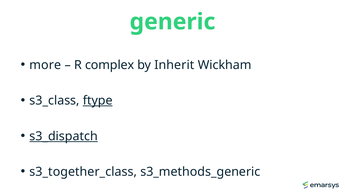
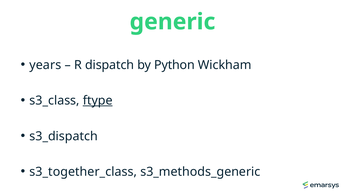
more: more -> years
complex: complex -> dispatch
Inherit: Inherit -> Python
s3_dispatch underline: present -> none
